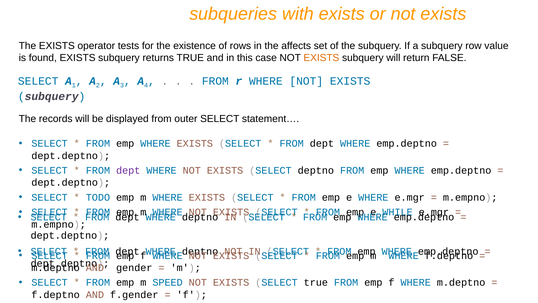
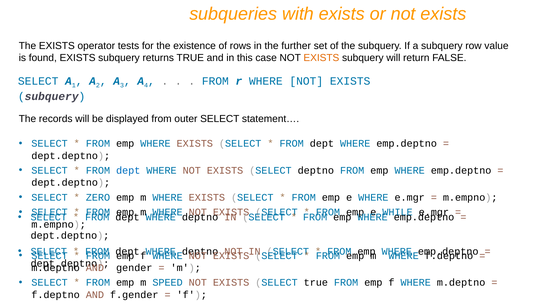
affects: affects -> further
dept at (128, 170) colour: purple -> blue
TODO: TODO -> ZERO
